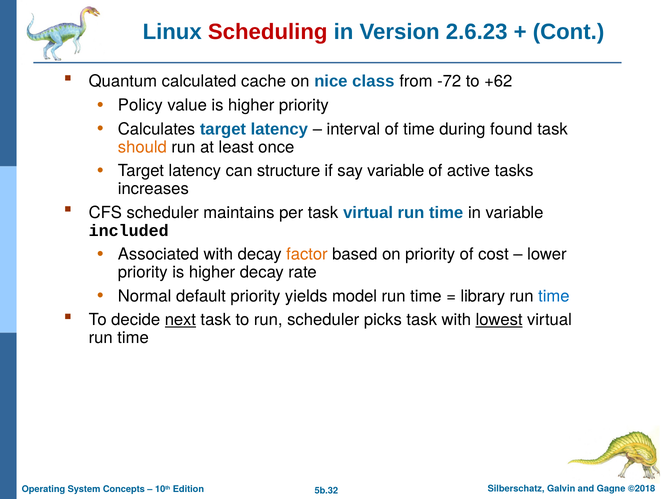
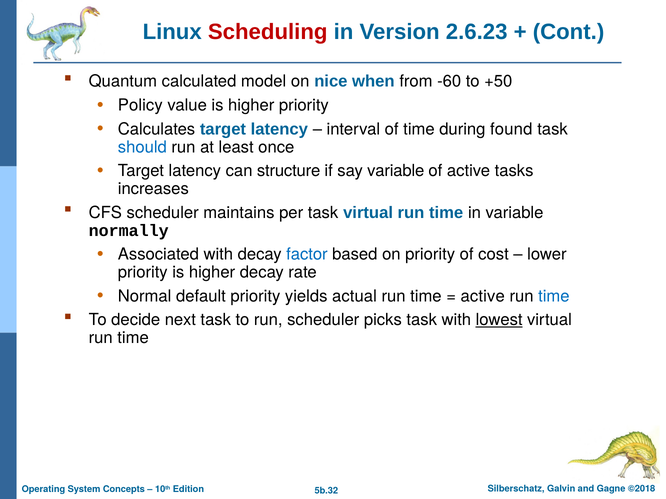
cache: cache -> model
class: class -> when
-72: -72 -> -60
+62: +62 -> +50
should colour: orange -> blue
included: included -> normally
factor colour: orange -> blue
model: model -> actual
library at (483, 296): library -> active
next underline: present -> none
